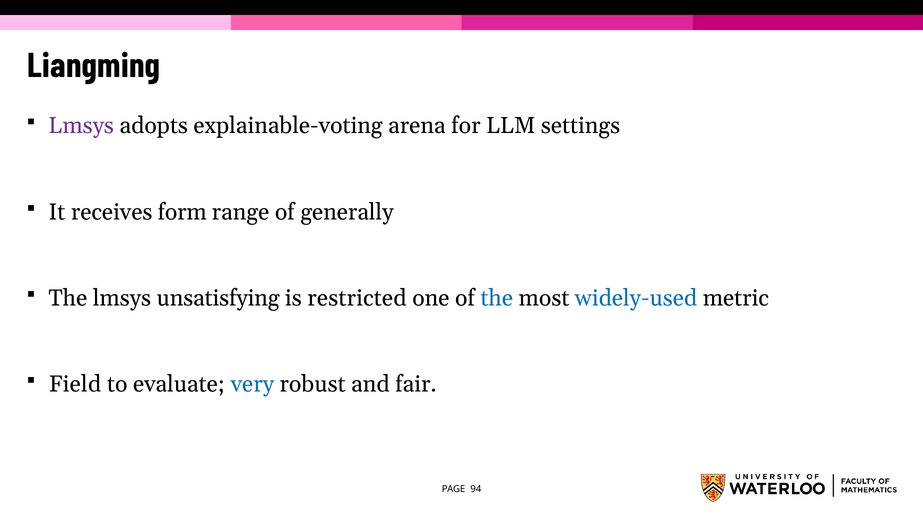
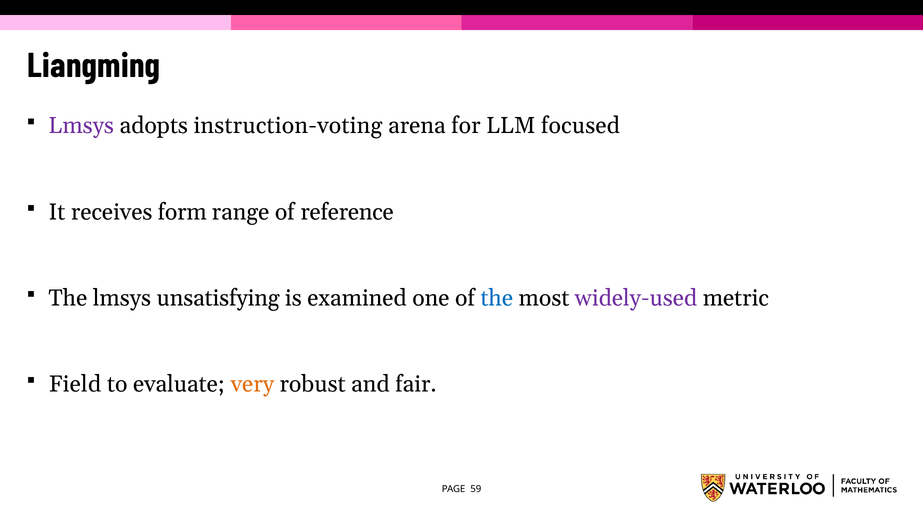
explainable-voting: explainable-voting -> instruction-voting
settings: settings -> focused
generally: generally -> reference
restricted: restricted -> examined
widely-used colour: blue -> purple
very colour: blue -> orange
94: 94 -> 59
